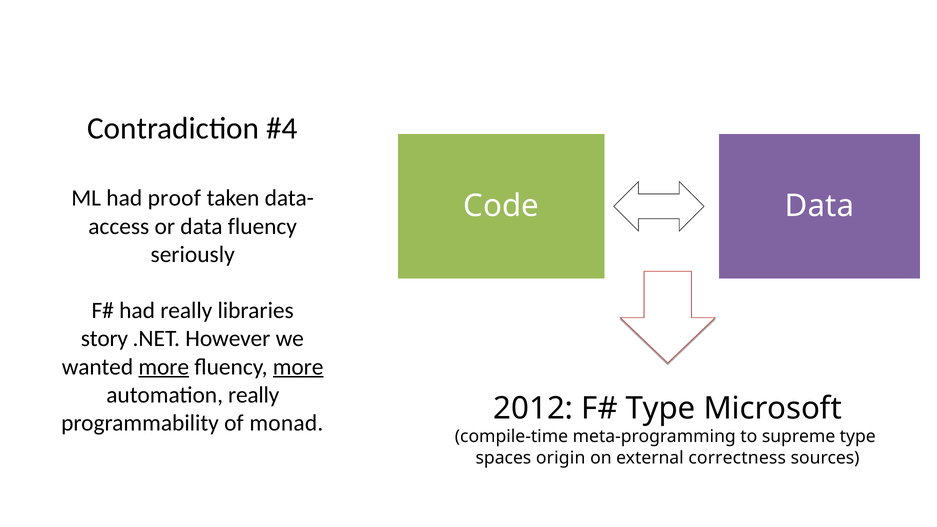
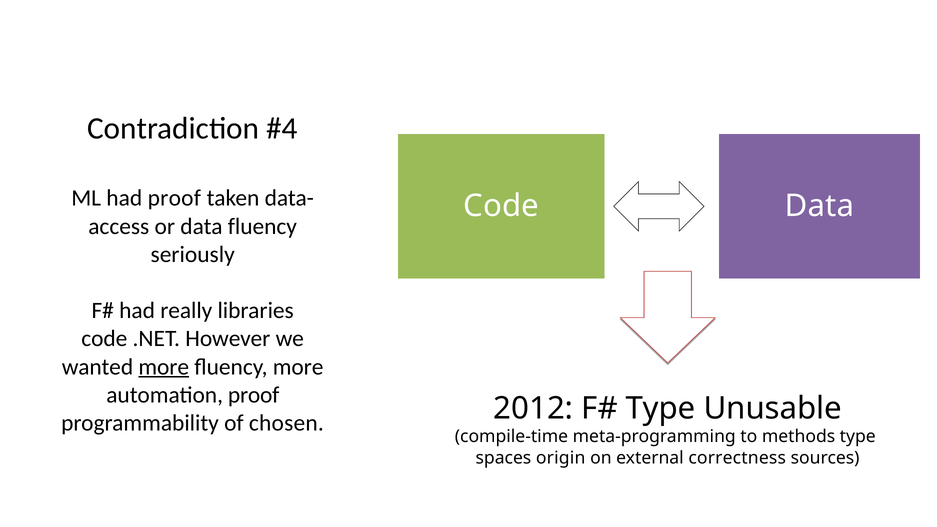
story at (104, 339): story -> code
more at (298, 367) underline: present -> none
automation really: really -> proof
Microsoft: Microsoft -> Unusable
monad: monad -> chosen
supreme: supreme -> methods
